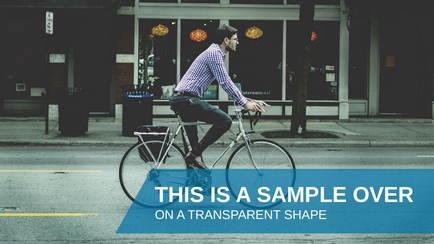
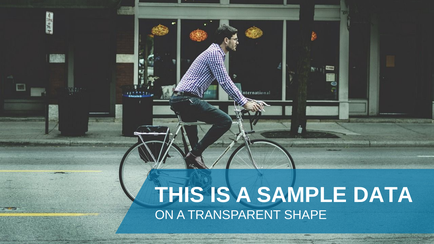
OVER: OVER -> DATA
